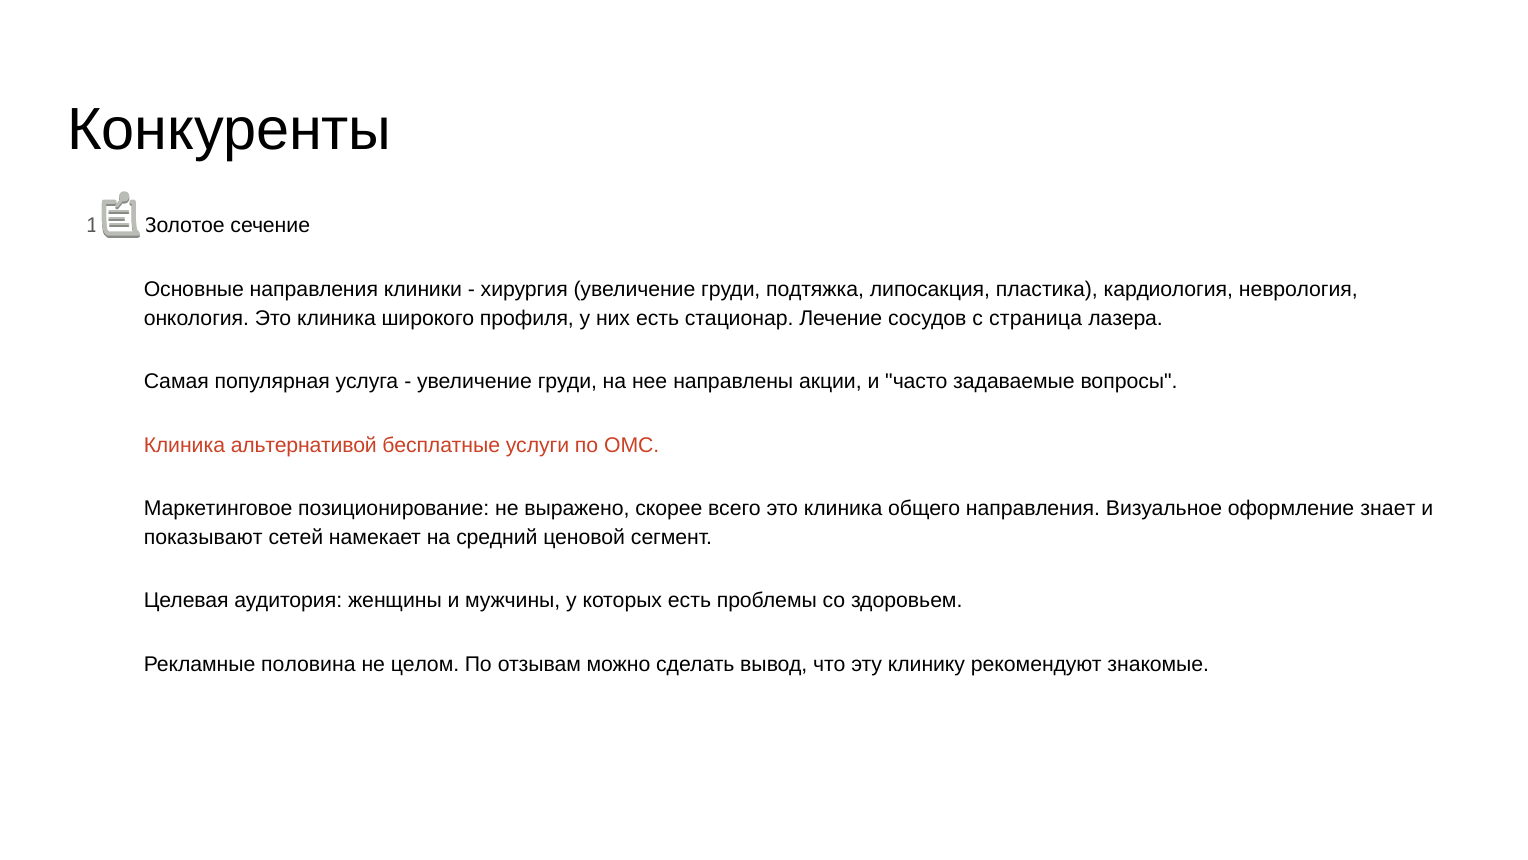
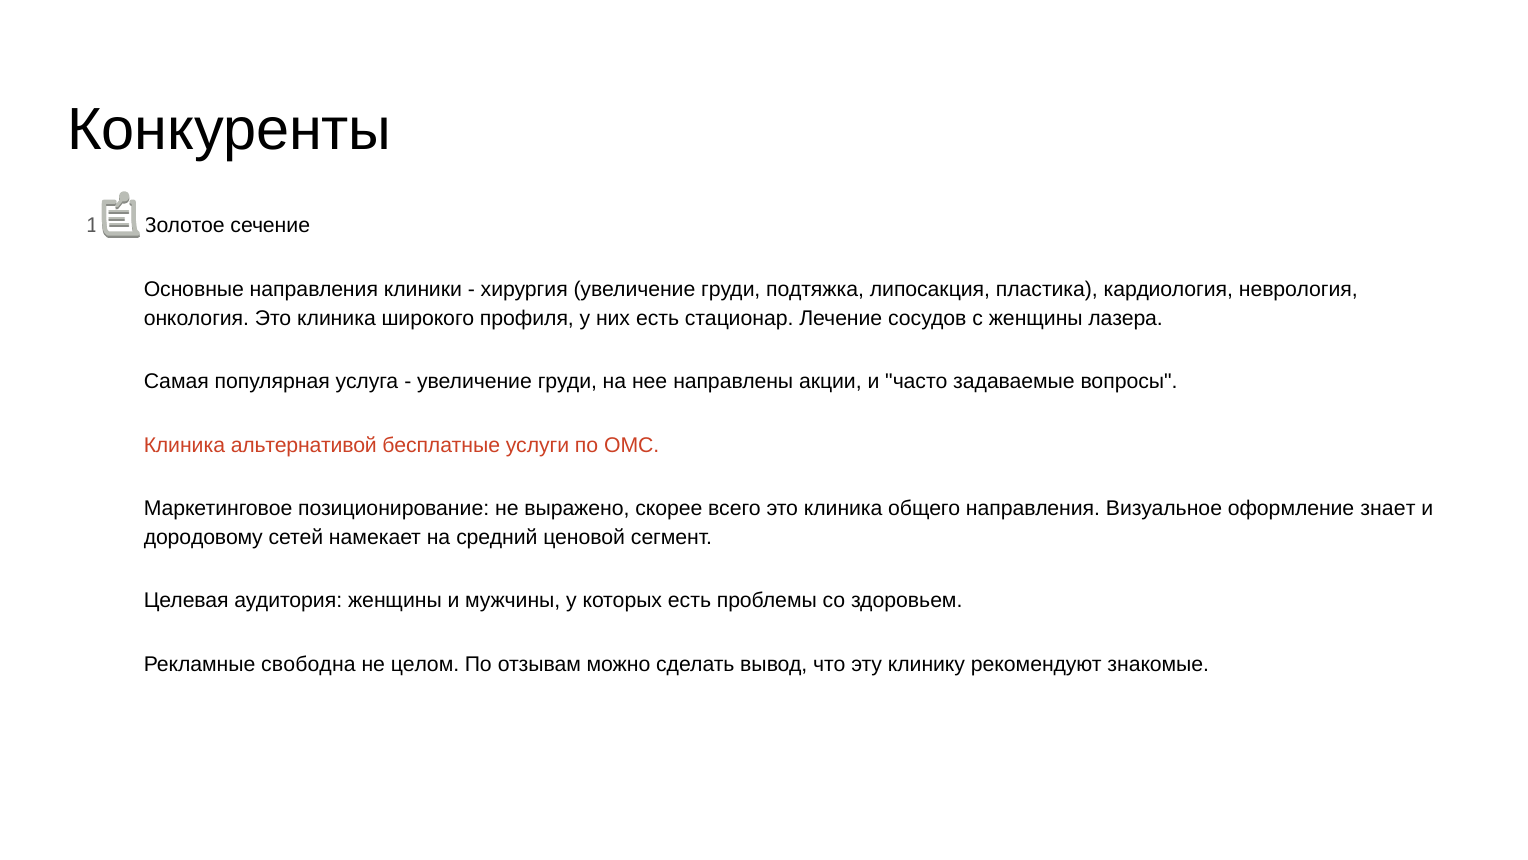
с страница: страница -> женщины
показывают: показывают -> дородовому
половина: половина -> свободна
